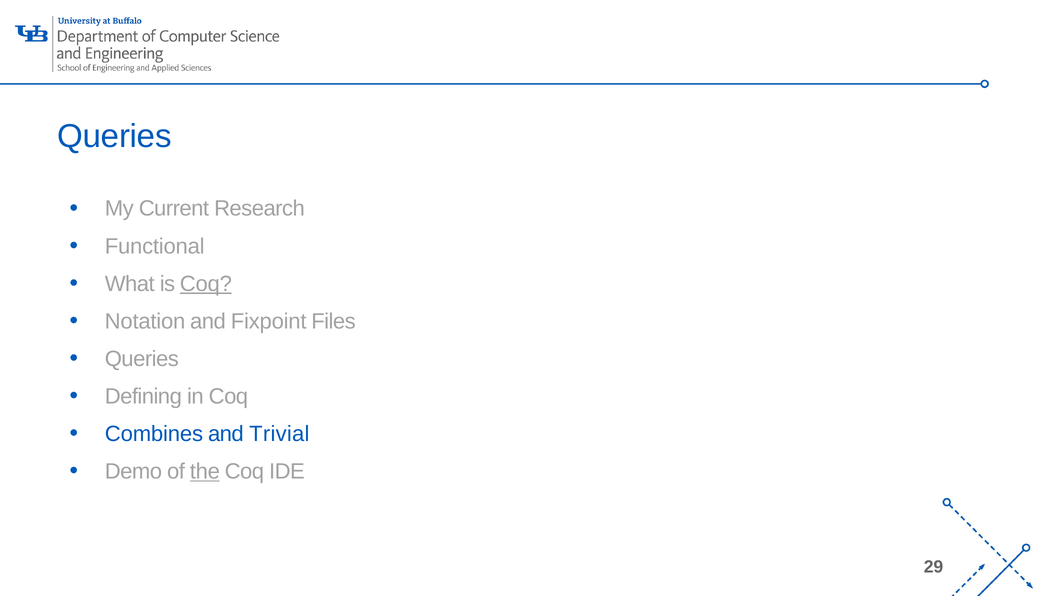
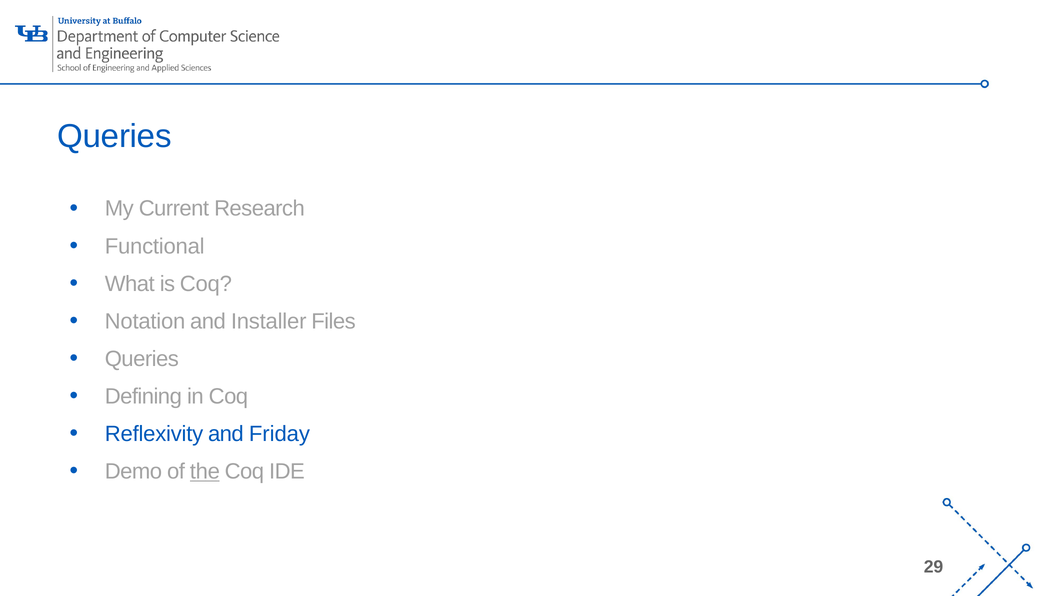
Coq at (206, 284) underline: present -> none
Fixpoint: Fixpoint -> Installer
Combines: Combines -> Reflexivity
Trivial: Trivial -> Friday
